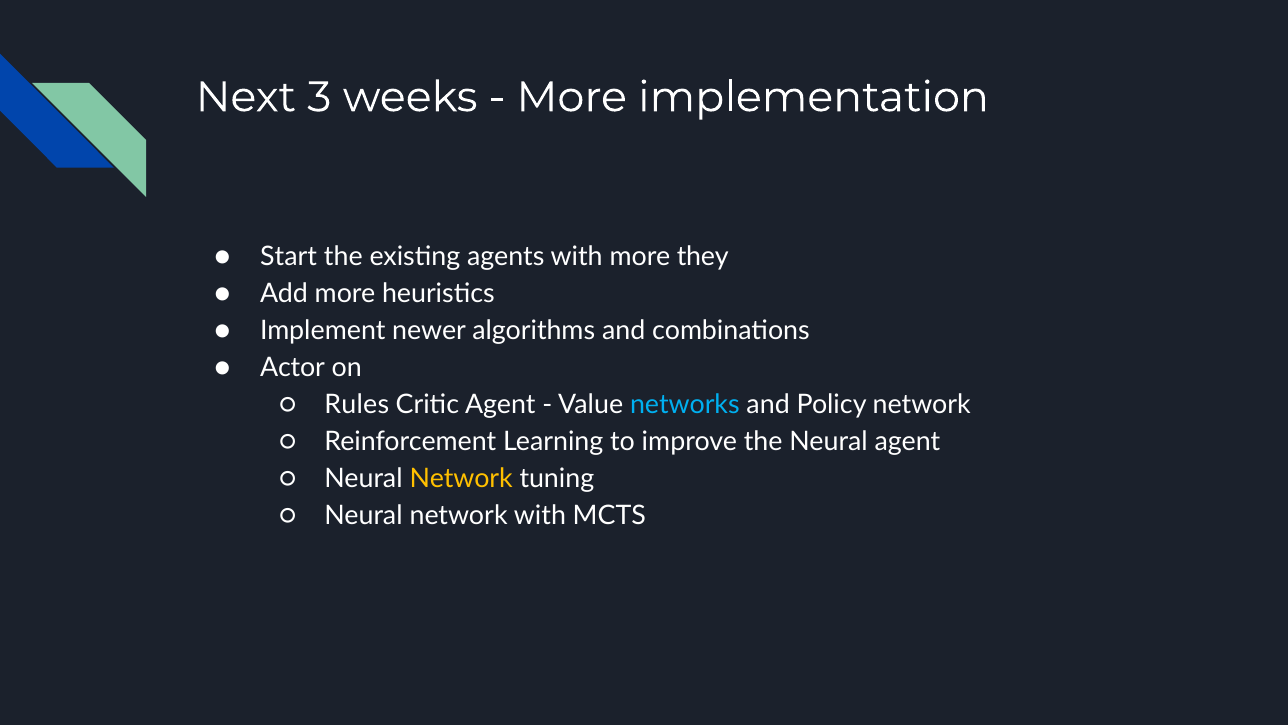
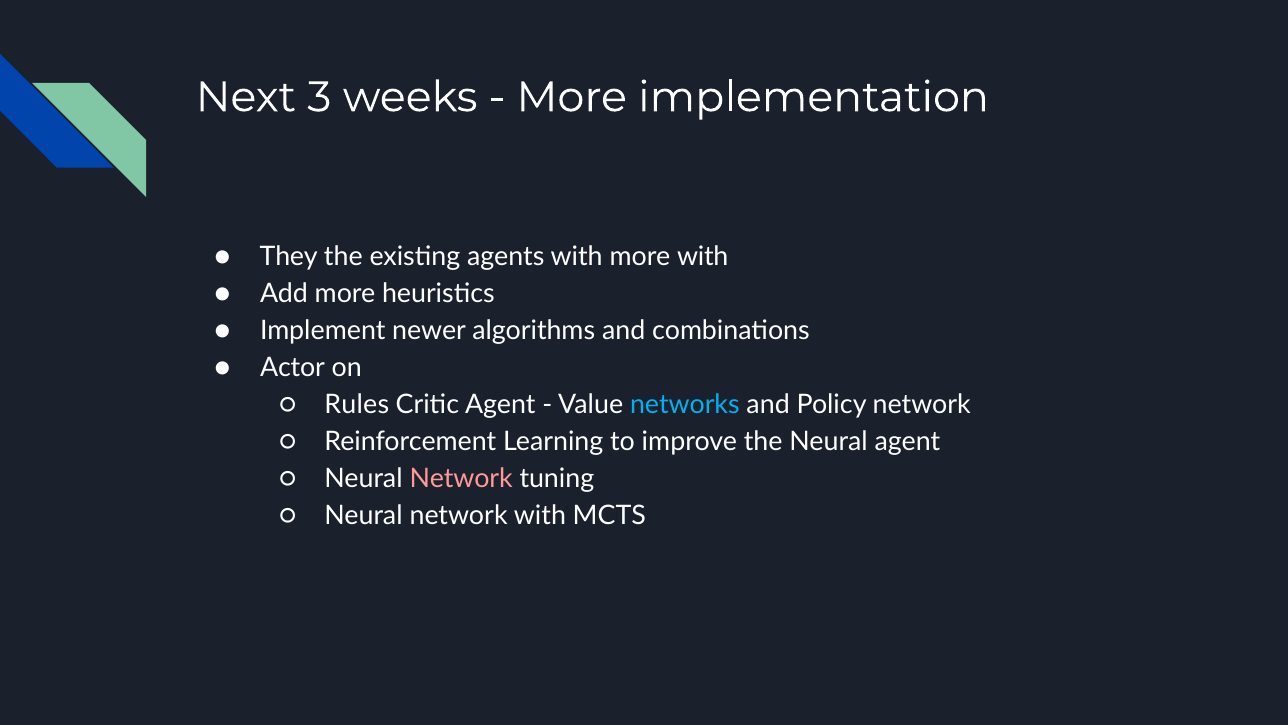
Start: Start -> They
more they: they -> with
Network at (461, 479) colour: yellow -> pink
